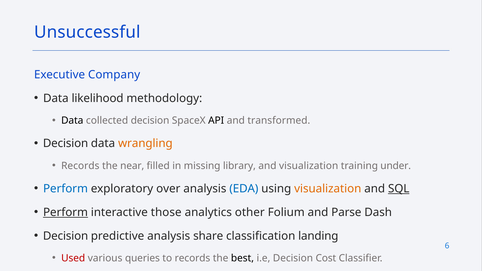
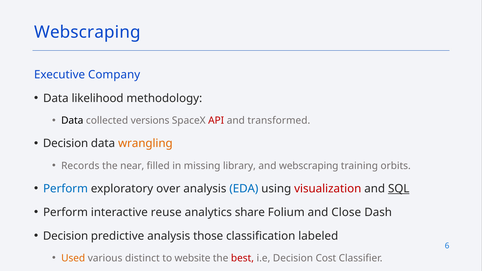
Unsuccessful at (87, 32): Unsuccessful -> Webscraping
collected decision: decision -> versions
API colour: black -> red
and visualization: visualization -> webscraping
under: under -> orbits
visualization at (328, 189) colour: orange -> red
Perform at (65, 212) underline: present -> none
those: those -> reuse
other: other -> share
Parse: Parse -> Close
share: share -> those
landing: landing -> labeled
Used colour: red -> orange
queries: queries -> distinct
to records: records -> website
best colour: black -> red
